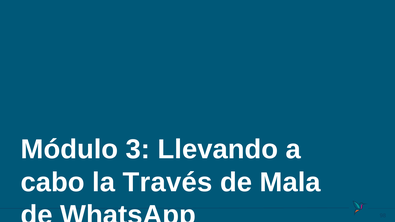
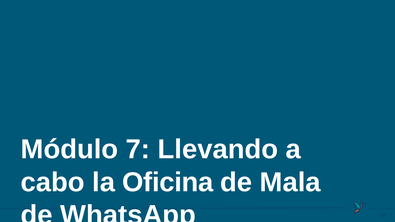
3: 3 -> 7
Través: Través -> Oficina
